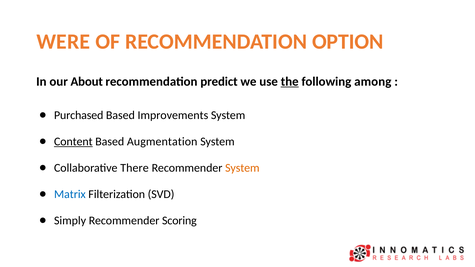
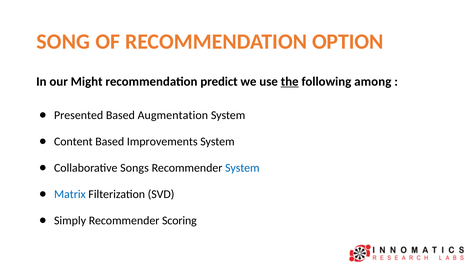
WERE: WERE -> SONG
About: About -> Might
Purchased: Purchased -> Presented
Improvements: Improvements -> Augmentation
Content underline: present -> none
Augmentation: Augmentation -> Improvements
There: There -> Songs
System at (242, 168) colour: orange -> blue
